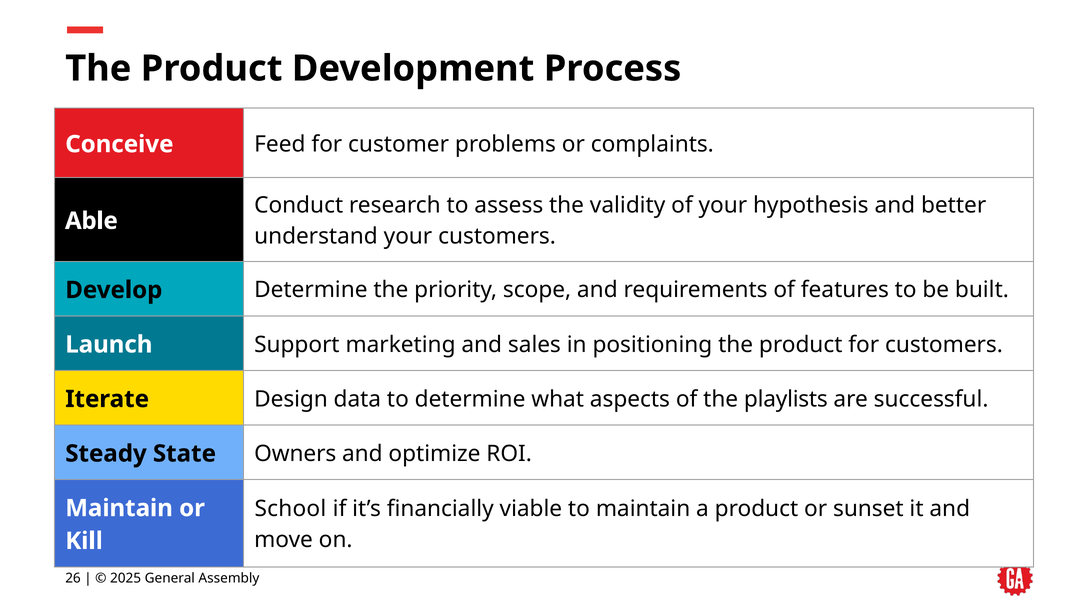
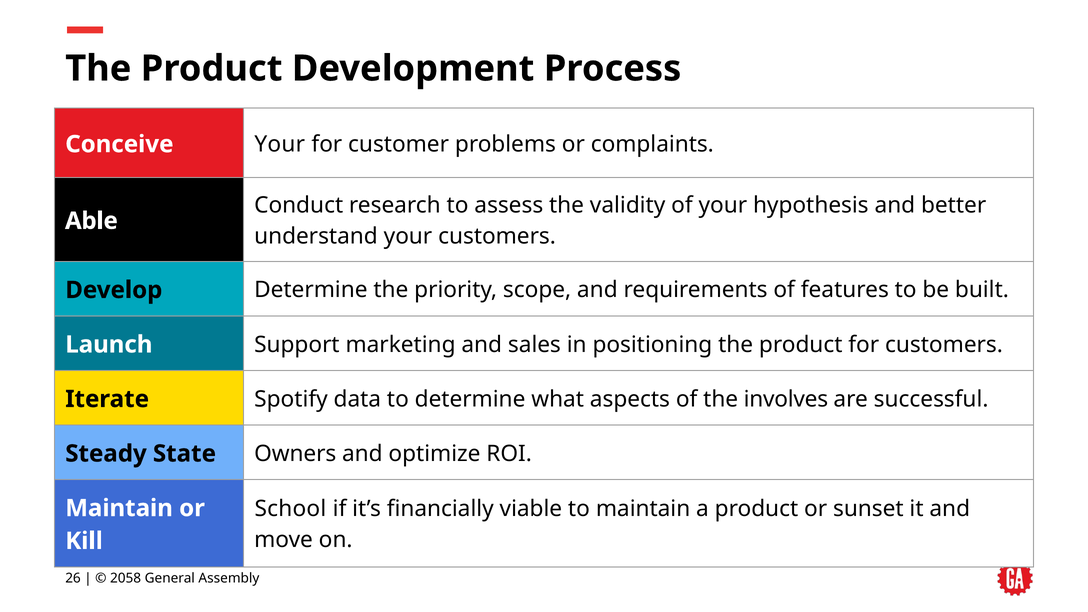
Conceive Feed: Feed -> Your
Design: Design -> Spotify
playlists: playlists -> involves
2025: 2025 -> 2058
